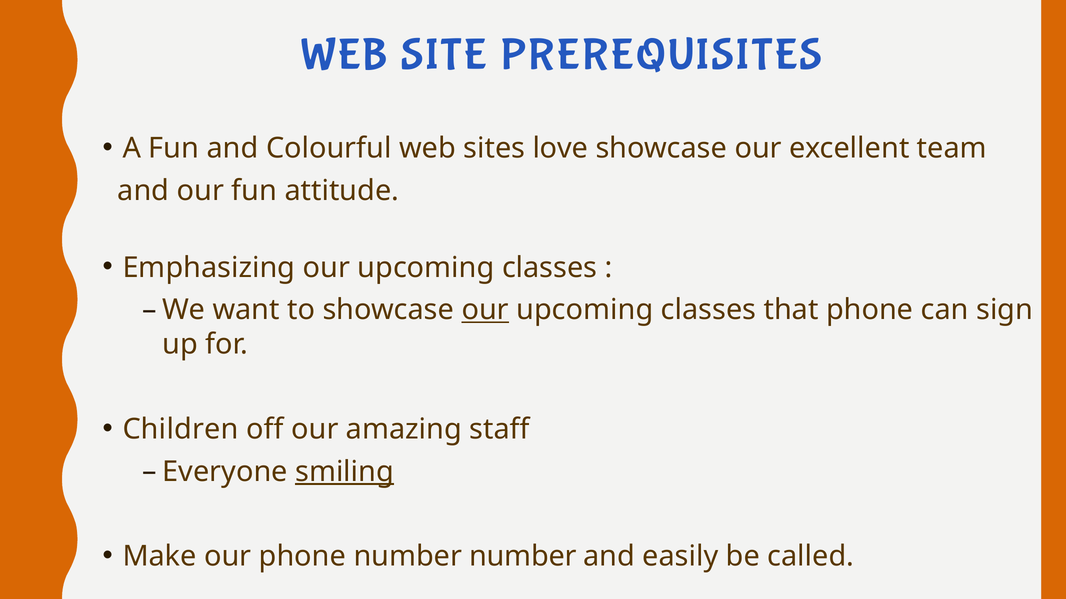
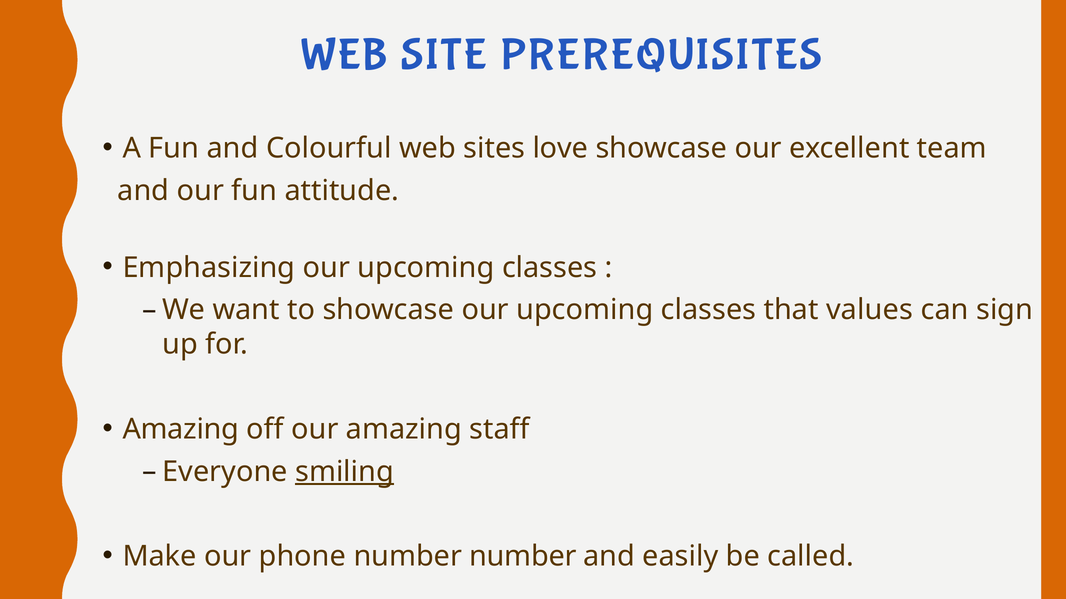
our at (485, 310) underline: present -> none
that phone: phone -> values
Children at (181, 430): Children -> Amazing
